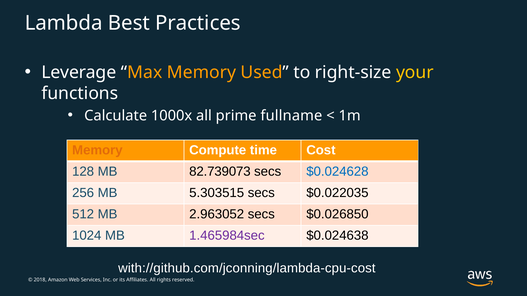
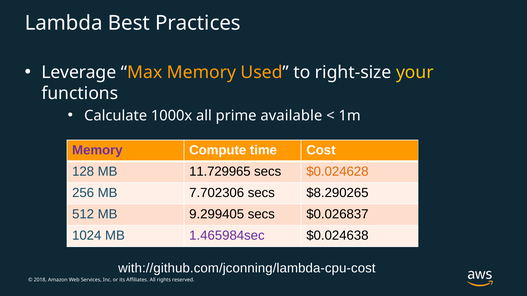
fullname: fullname -> available
Memory at (97, 150) colour: orange -> purple
82.739073: 82.739073 -> 11.729965
$0.024628 colour: blue -> orange
5.303515: 5.303515 -> 7.702306
$0.022035: $0.022035 -> $8.290265
2.963052: 2.963052 -> 9.299405
$0.026850: $0.026850 -> $0.026837
